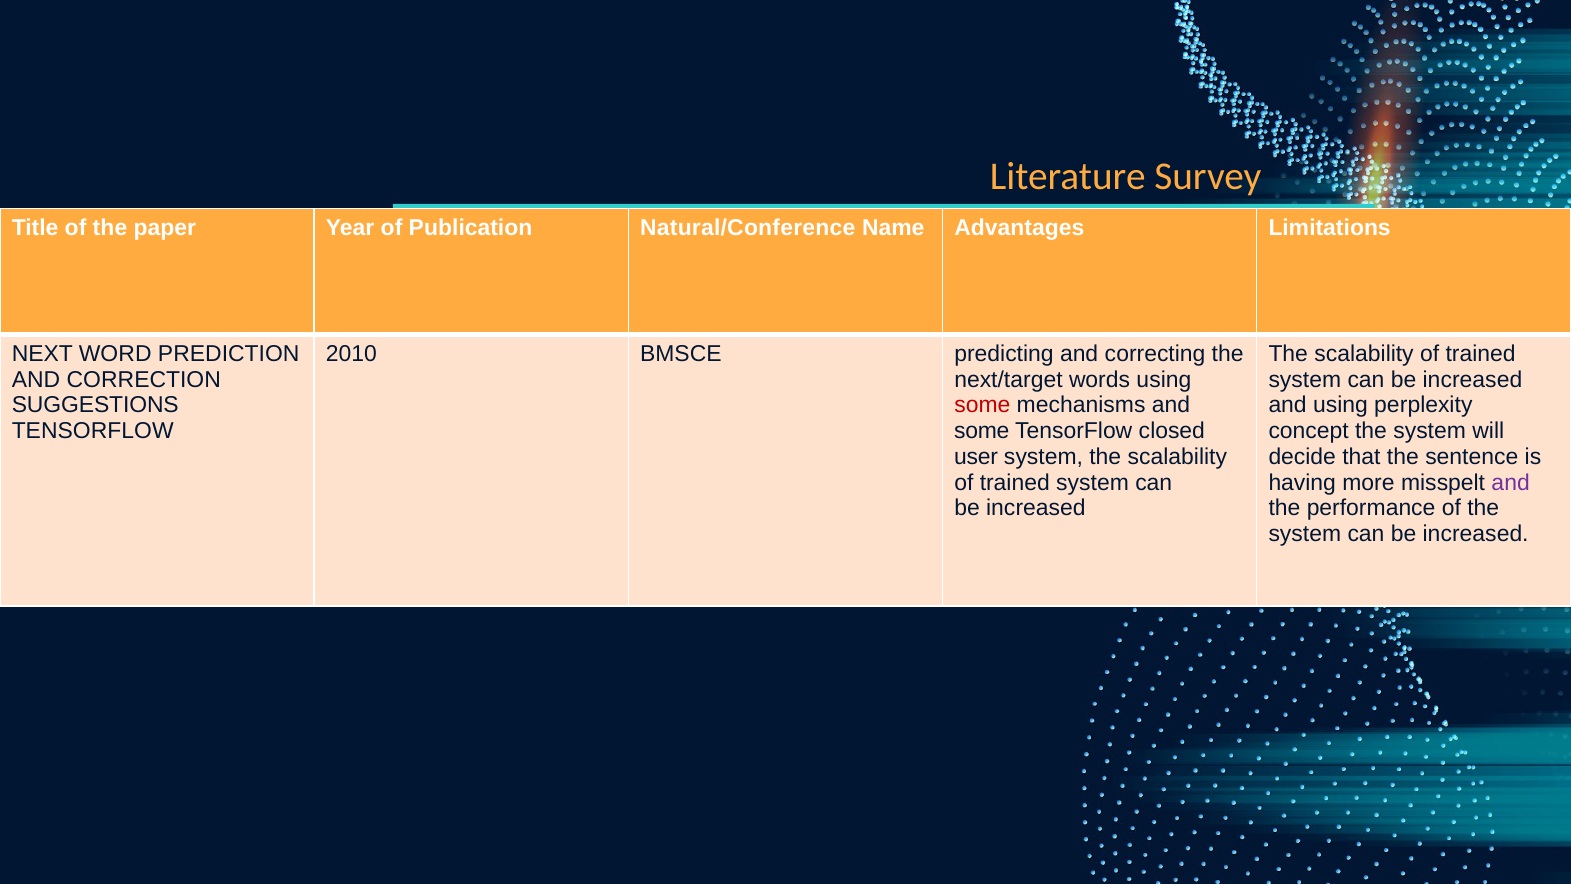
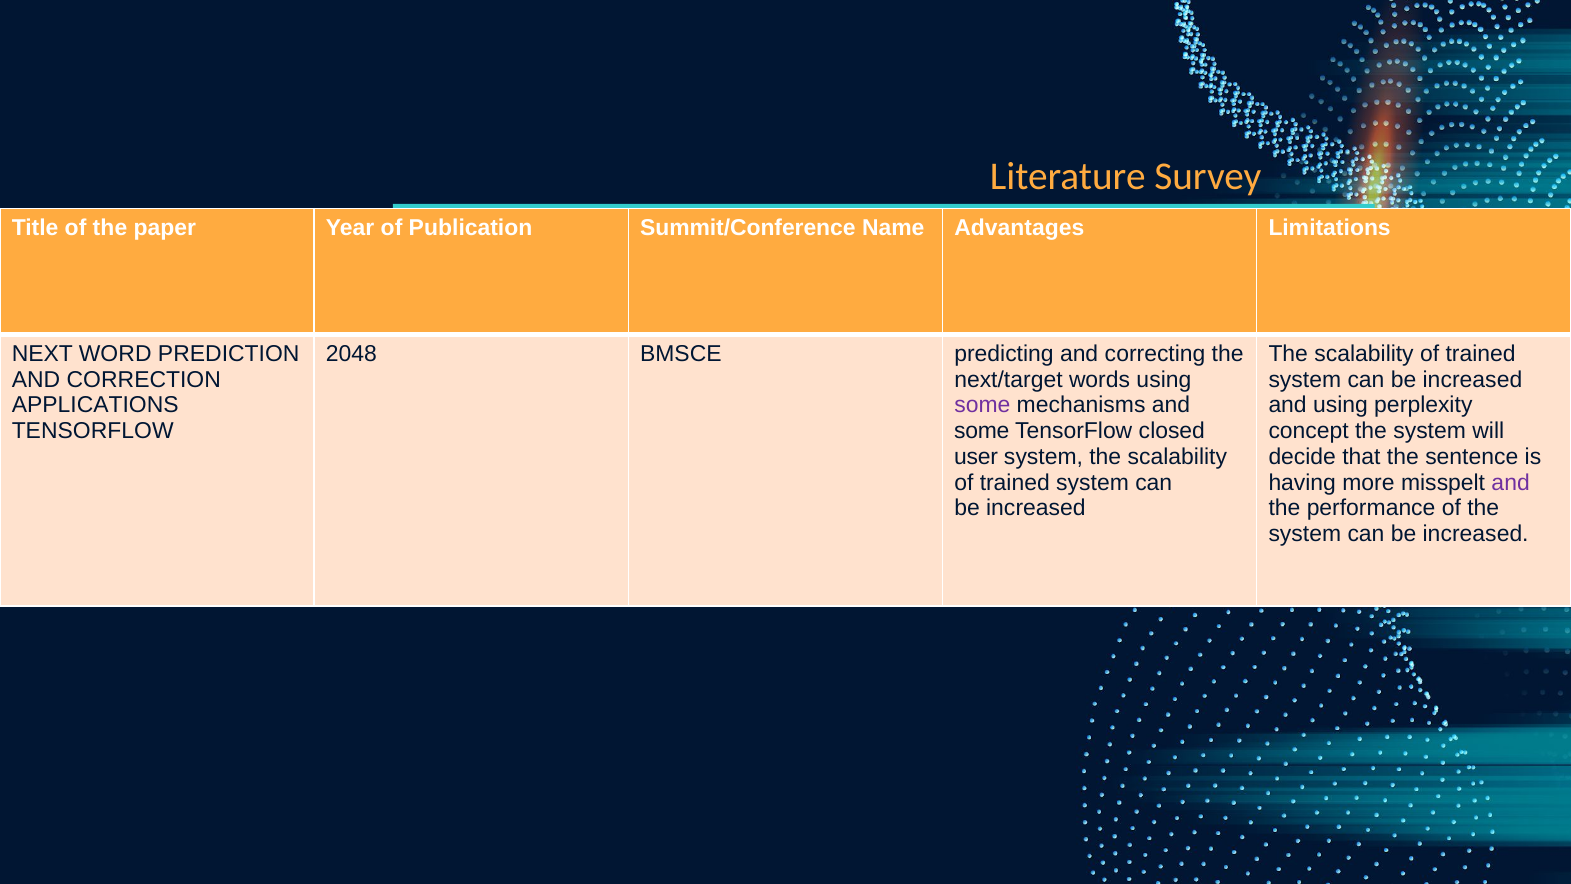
Natural/Conference: Natural/Conference -> Summit/Conference
2010: 2010 -> 2048
SUGGESTIONS: SUGGESTIONS -> APPLICATIONS
some at (982, 405) colour: red -> purple
